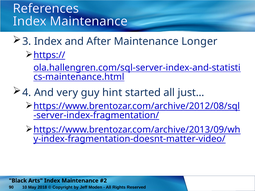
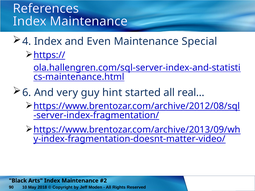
3: 3 -> 4
After: After -> Even
Longer: Longer -> Special
4: 4 -> 6
just…: just… -> real…
